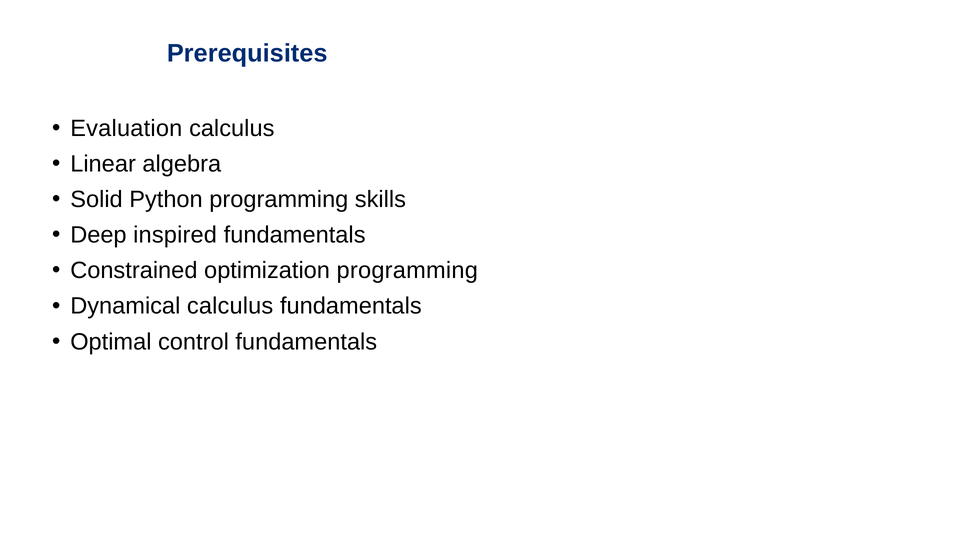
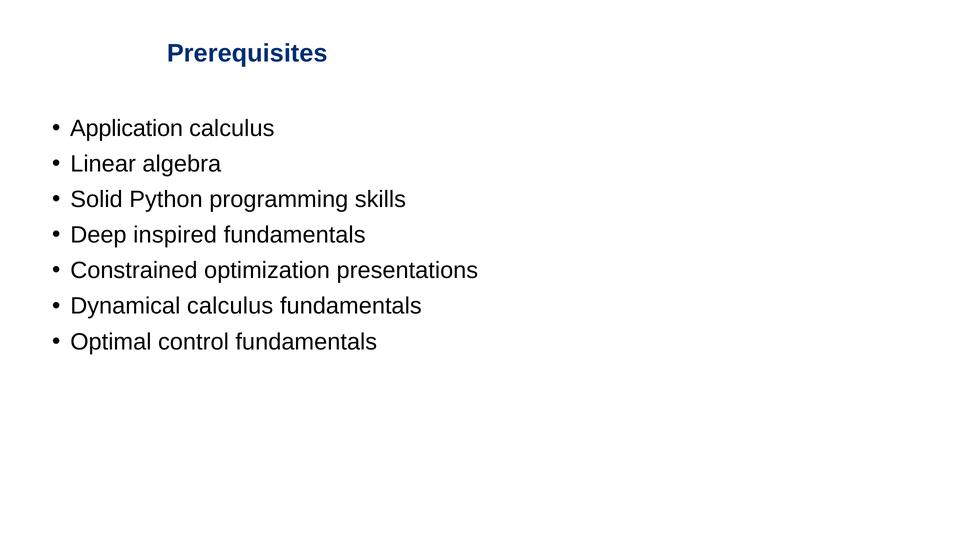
Evaluation: Evaluation -> Application
optimization programming: programming -> presentations
